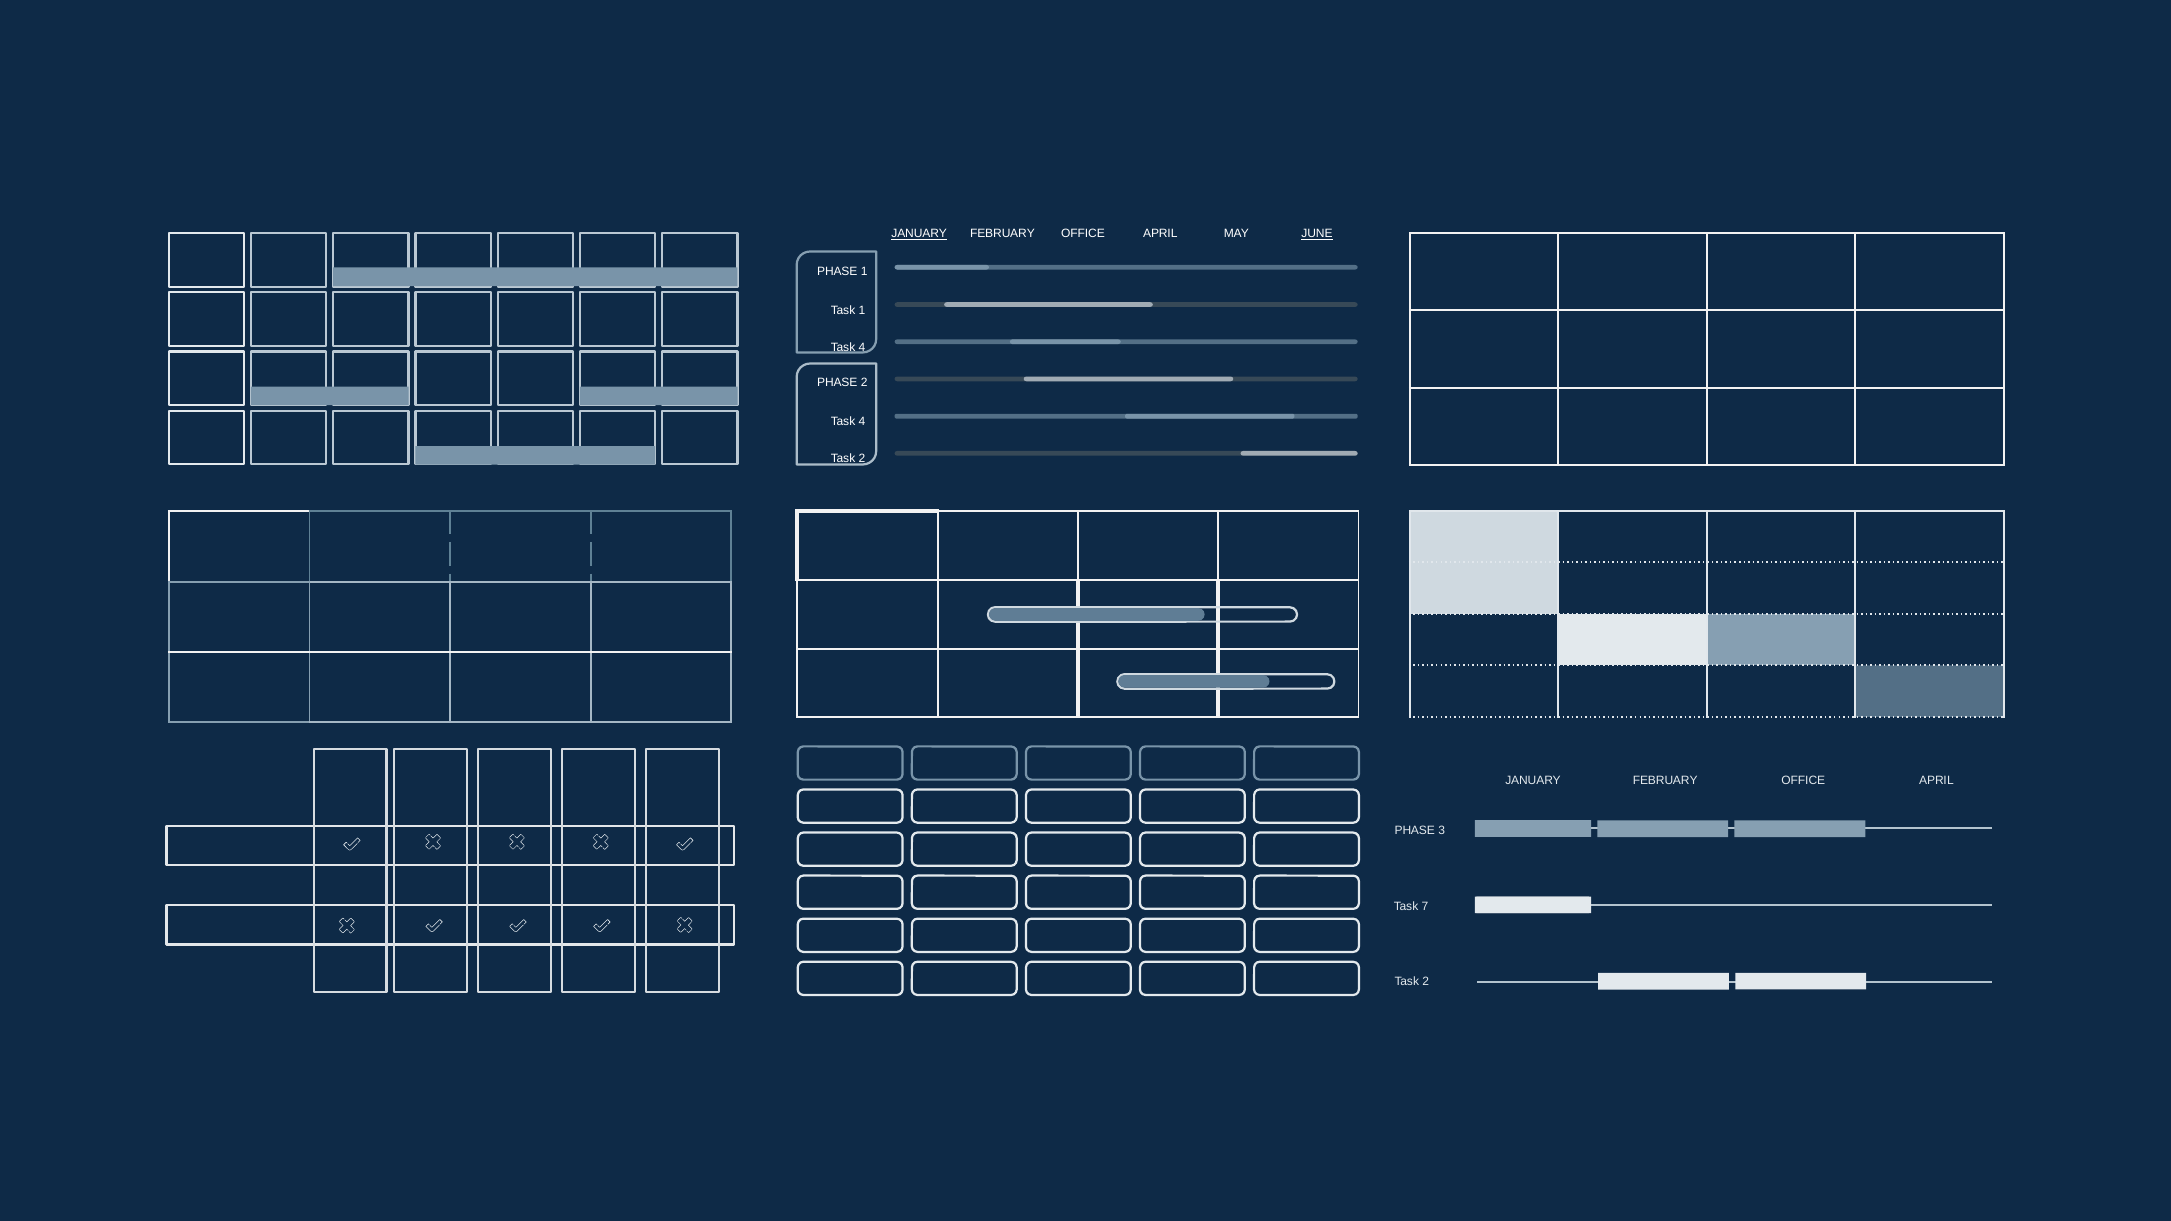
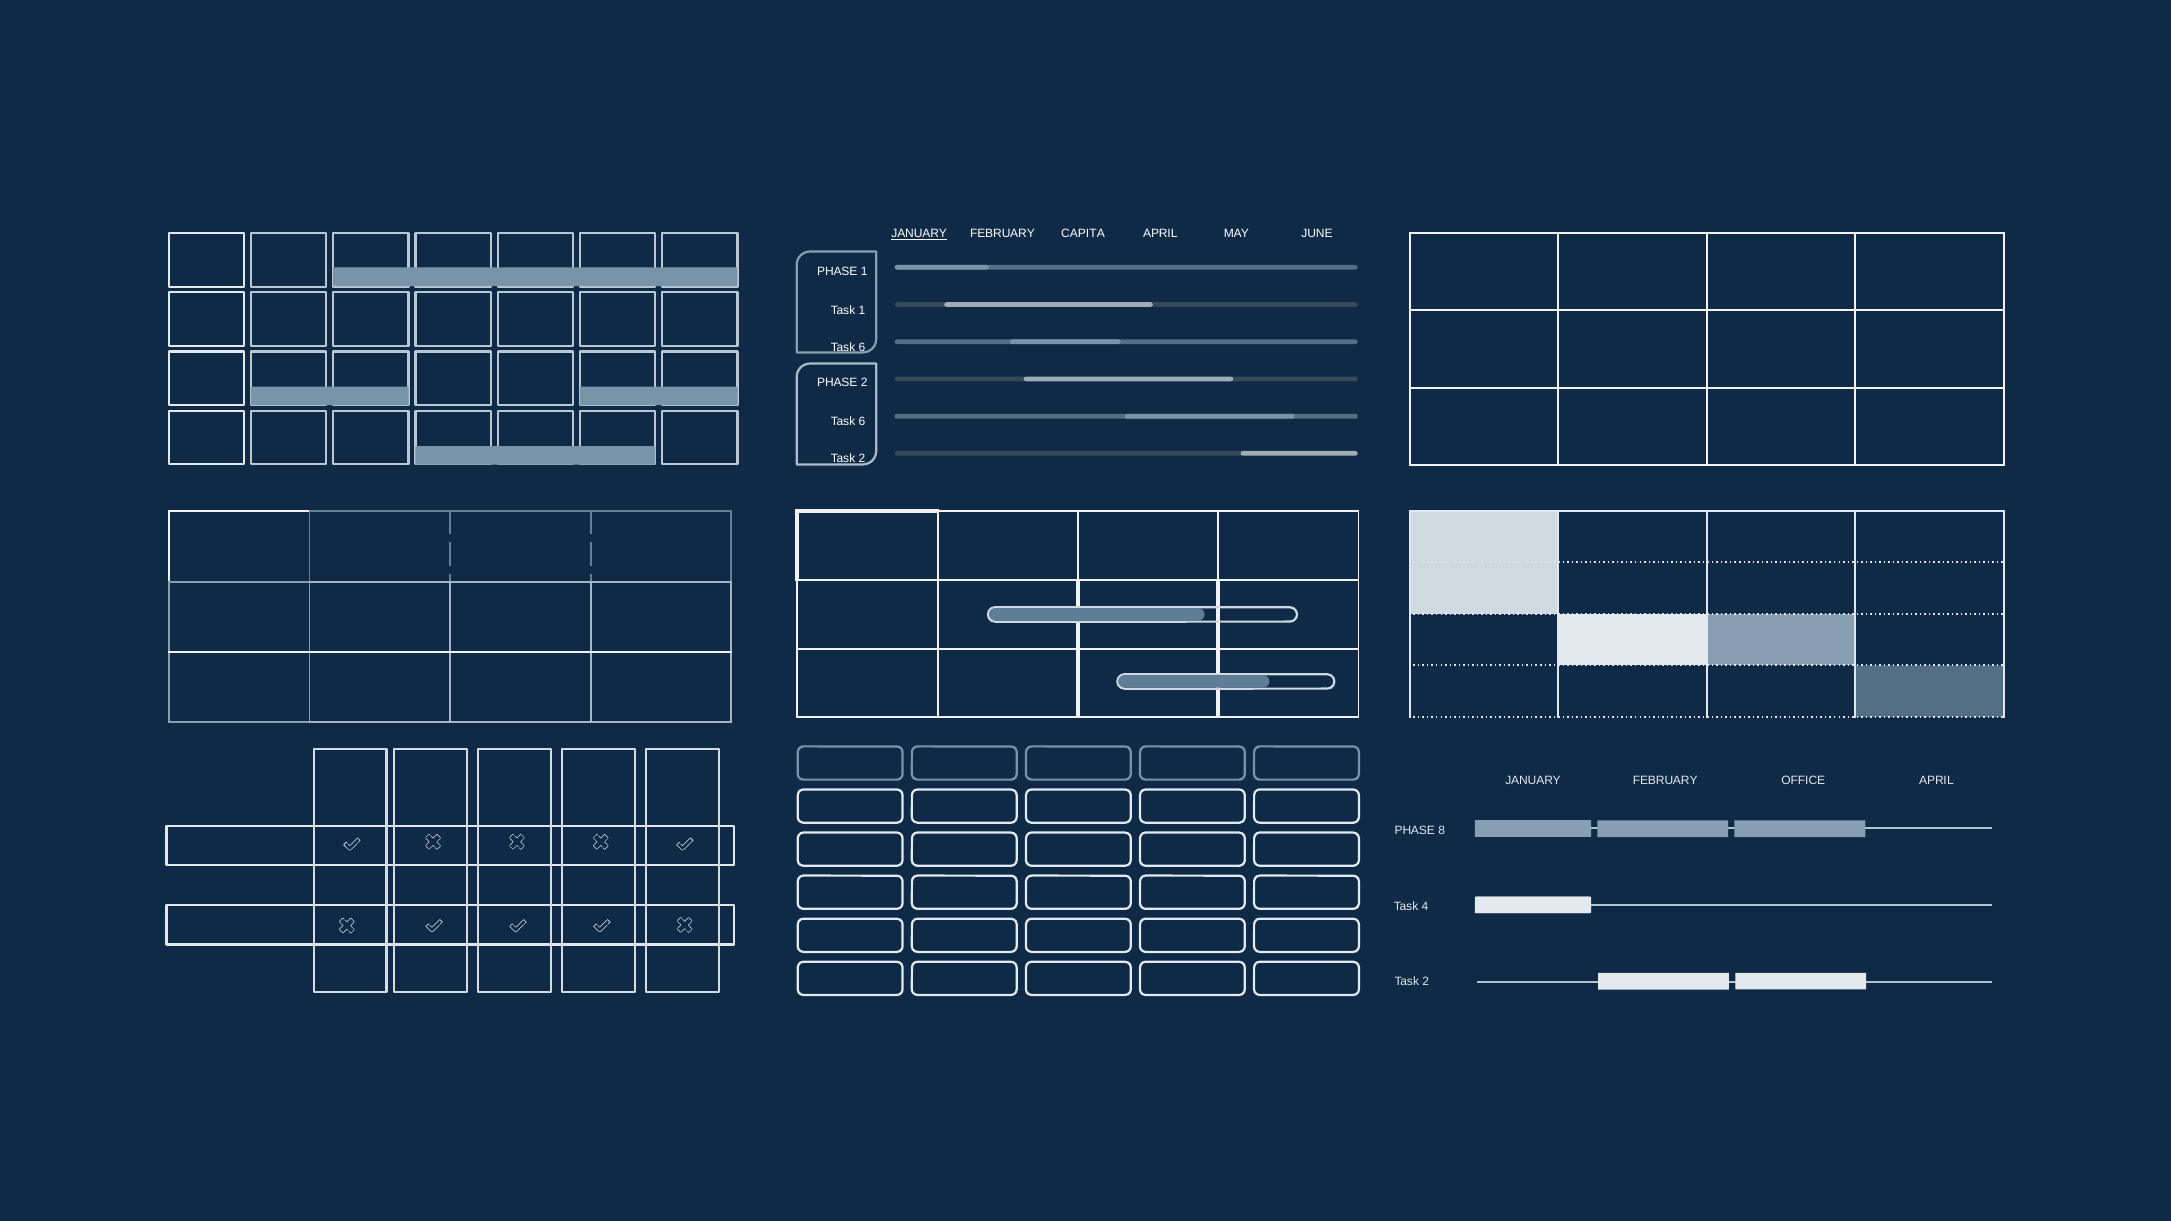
OFFICE at (1083, 234): OFFICE -> CAPITA
JUNE underline: present -> none
4 at (862, 347): 4 -> 6
4 at (862, 422): 4 -> 6
3: 3 -> 8
7: 7 -> 4
